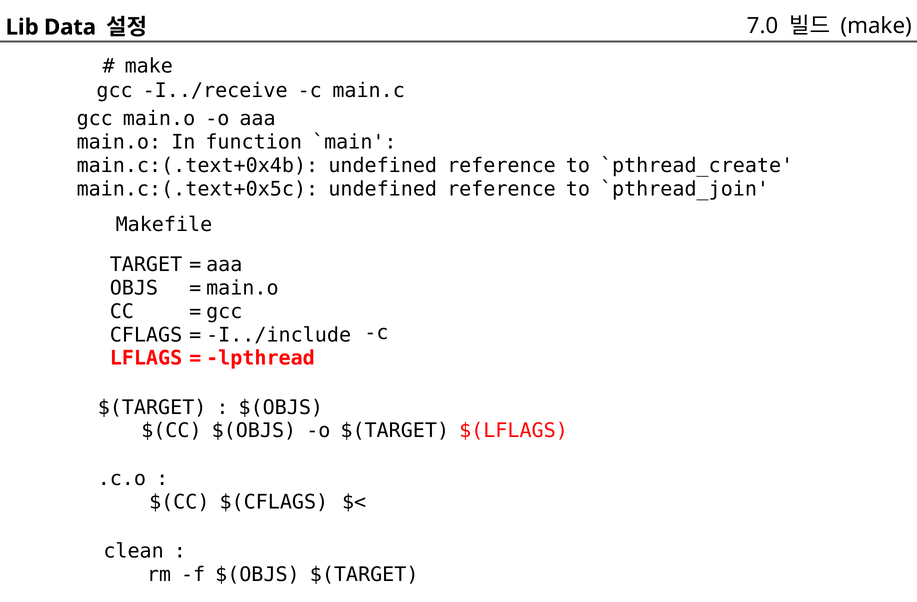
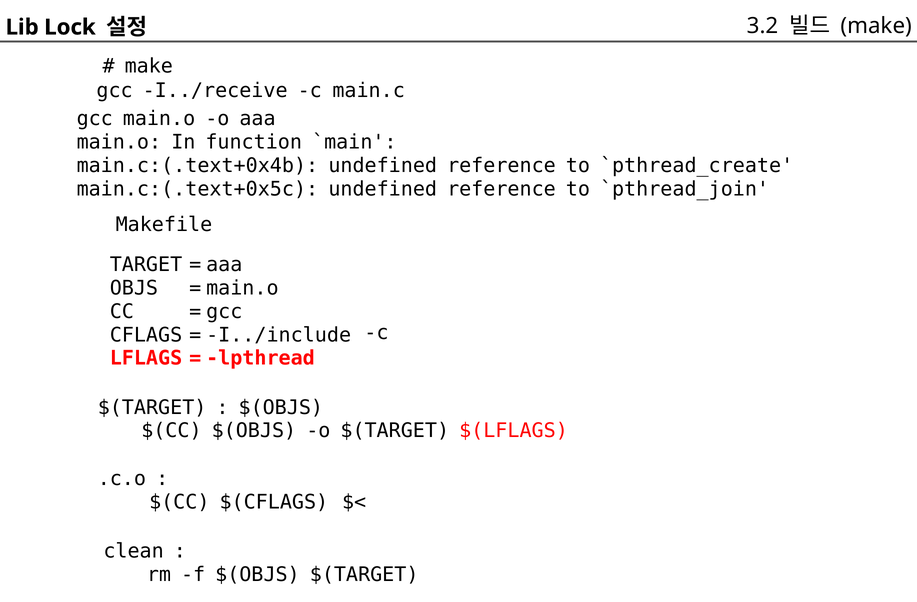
7.0: 7.0 -> 3.2
Data: Data -> Lock
